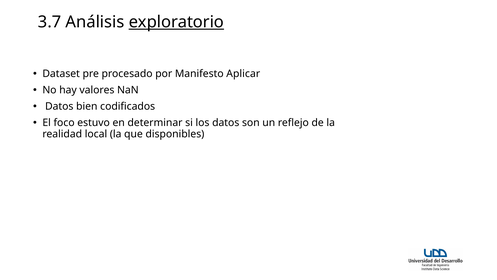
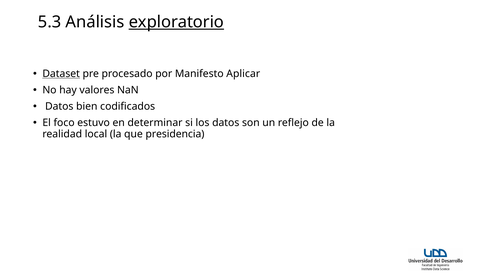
3.7: 3.7 -> 5.3
Dataset underline: none -> present
disponibles: disponibles -> presidencia
